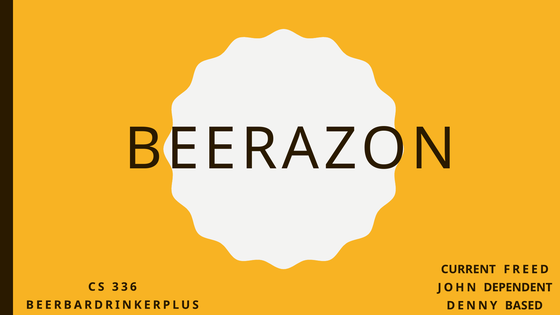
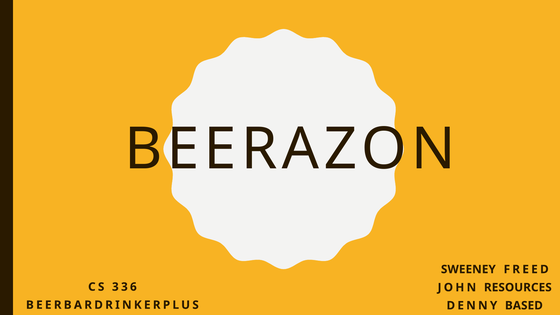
CURRENT: CURRENT -> SWEENEY
DEPENDENT: DEPENDENT -> RESOURCES
